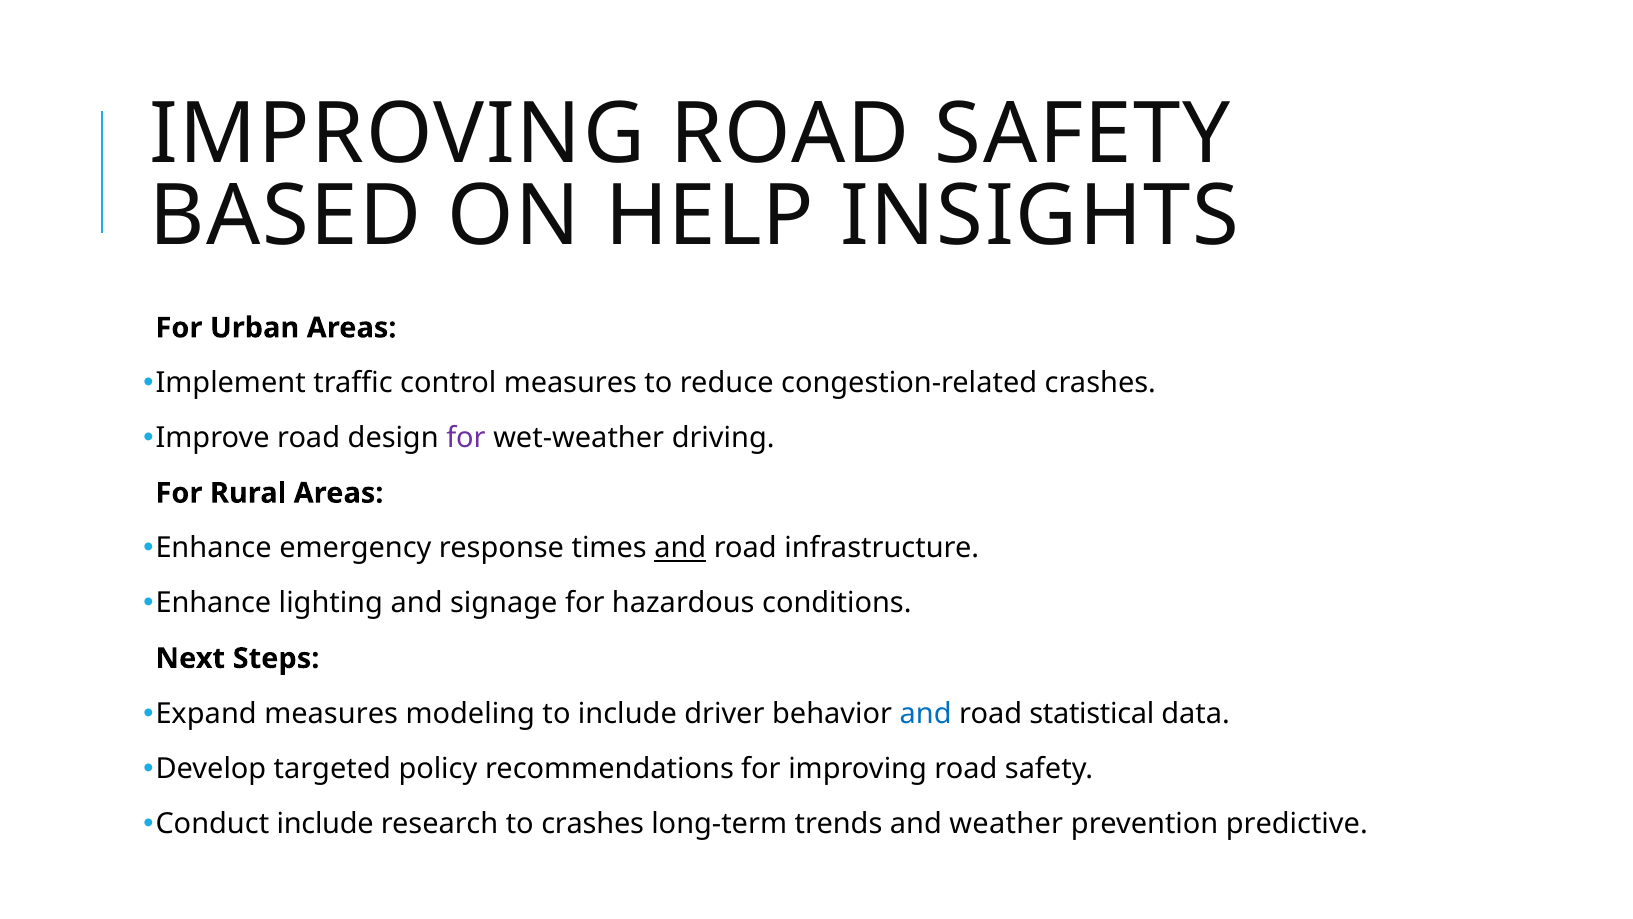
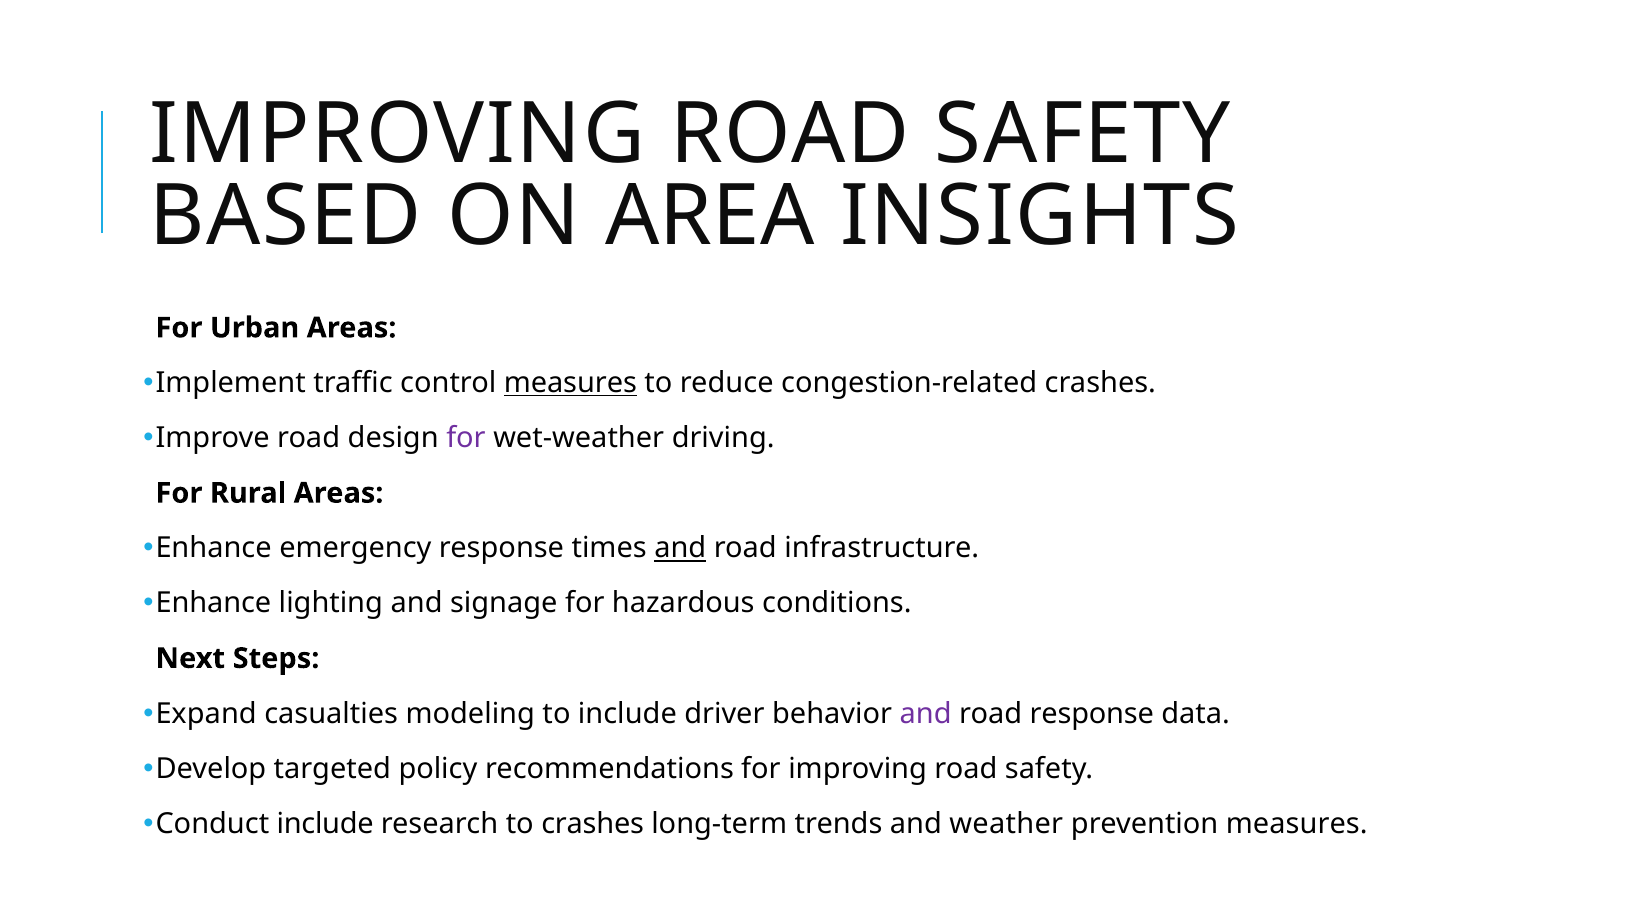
HELP: HELP -> AREA
measures at (570, 383) underline: none -> present
Expand measures: measures -> casualties
and at (926, 713) colour: blue -> purple
road statistical: statistical -> response
prevention predictive: predictive -> measures
